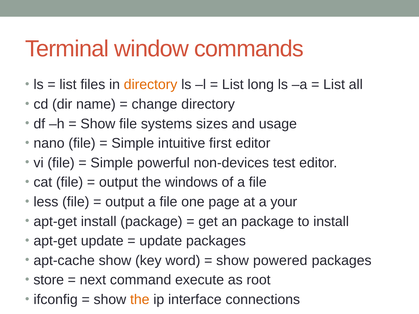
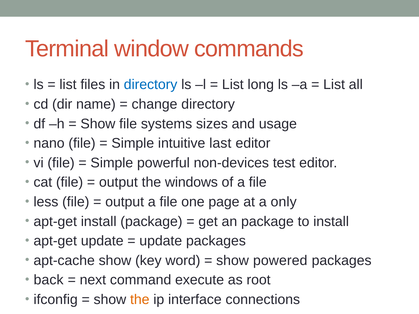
directory at (151, 85) colour: orange -> blue
first: first -> last
your: your -> only
store: store -> back
